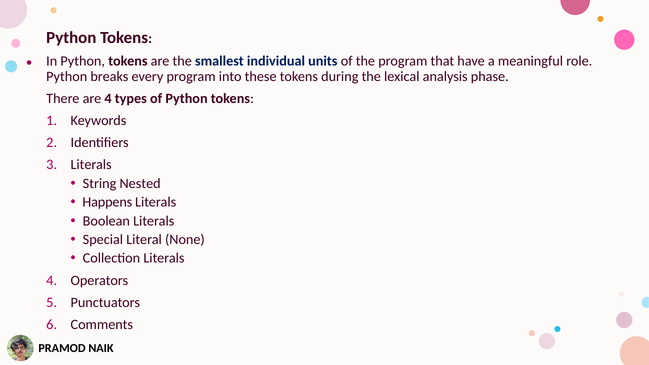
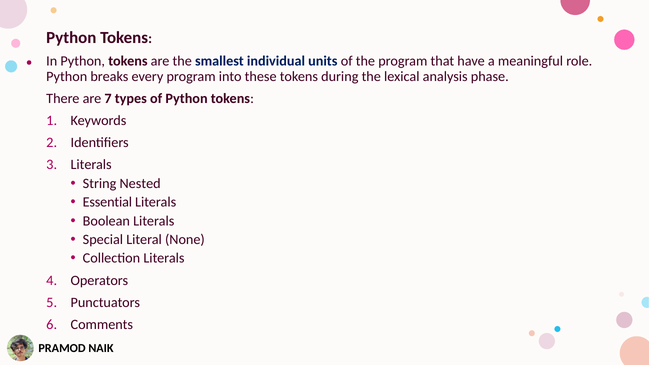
are 4: 4 -> 7
Happens: Happens -> Essential
